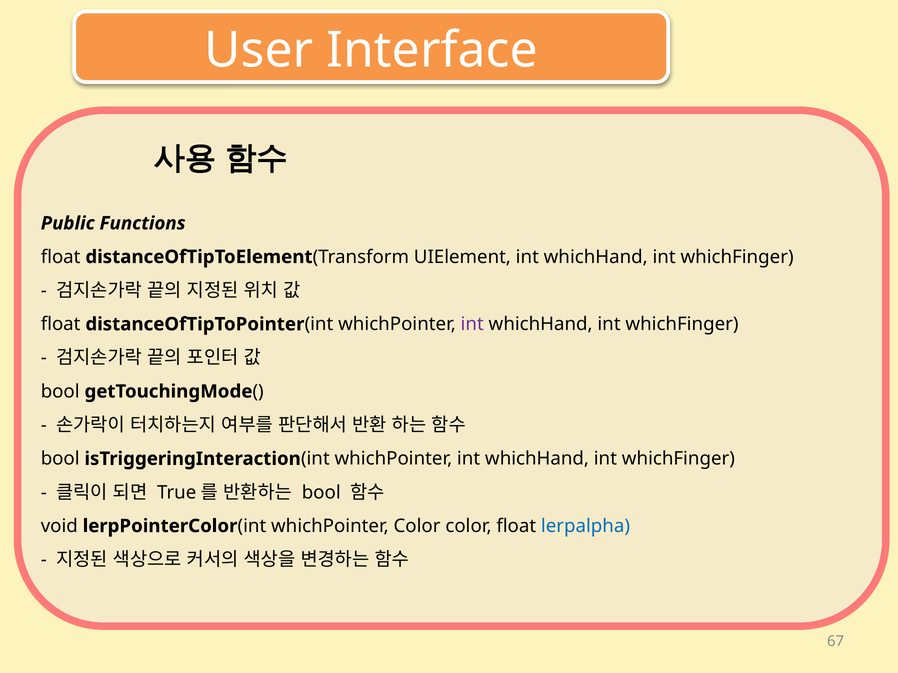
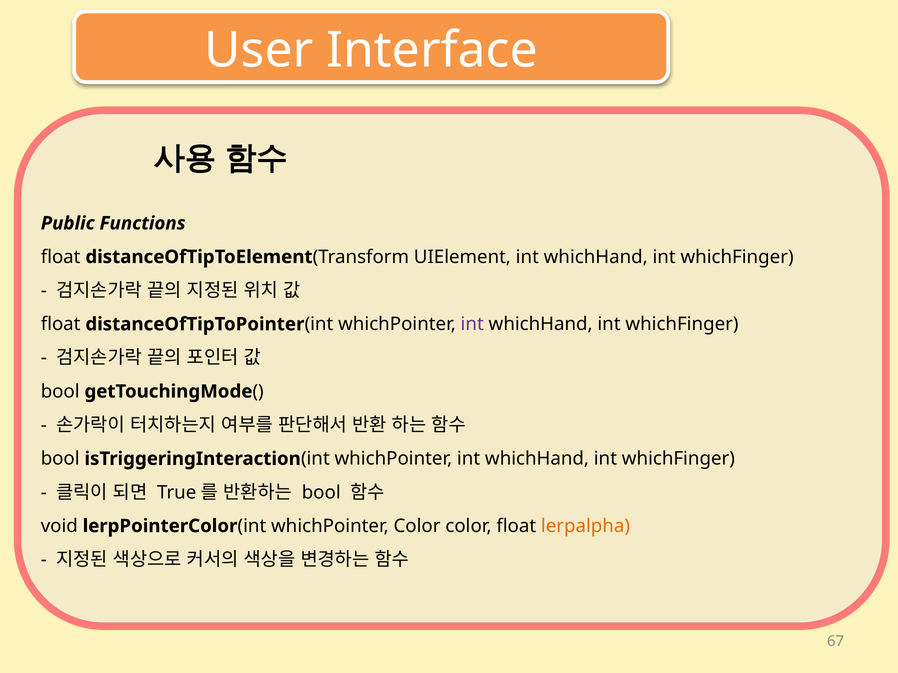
lerpalpha colour: blue -> orange
